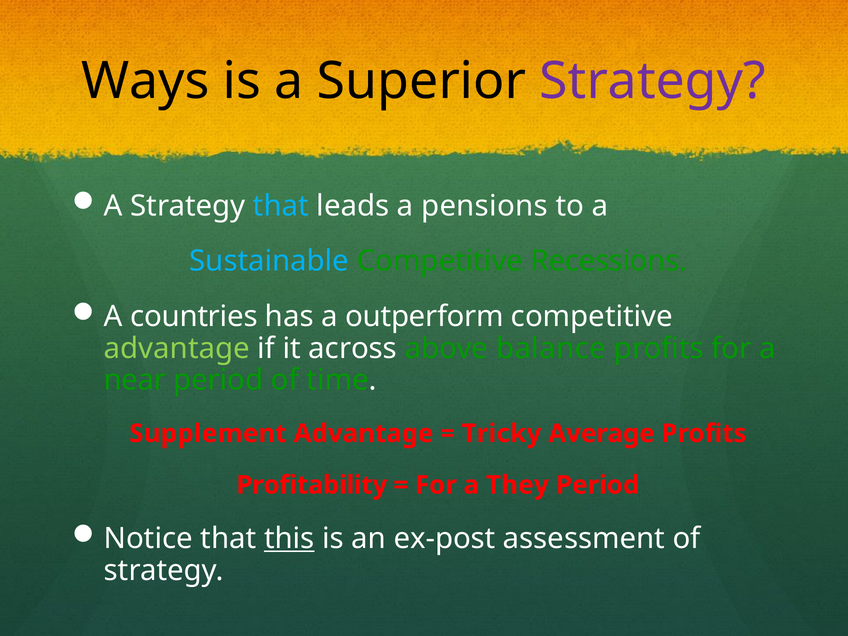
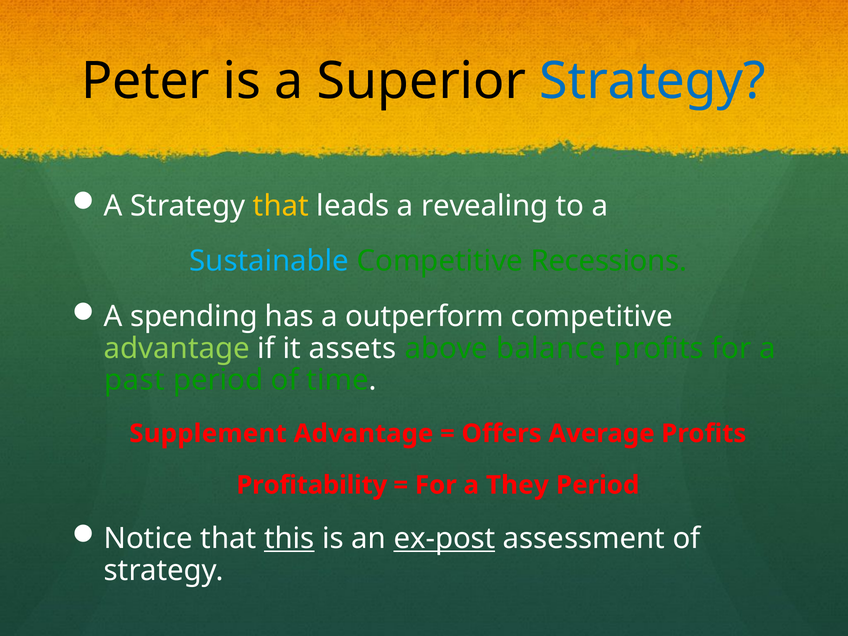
Ways: Ways -> Peter
Strategy at (653, 81) colour: purple -> blue
that at (281, 206) colour: light blue -> yellow
pensions: pensions -> revealing
countries: countries -> spending
across: across -> assets
near: near -> past
Tricky: Tricky -> Offers
ex-post underline: none -> present
